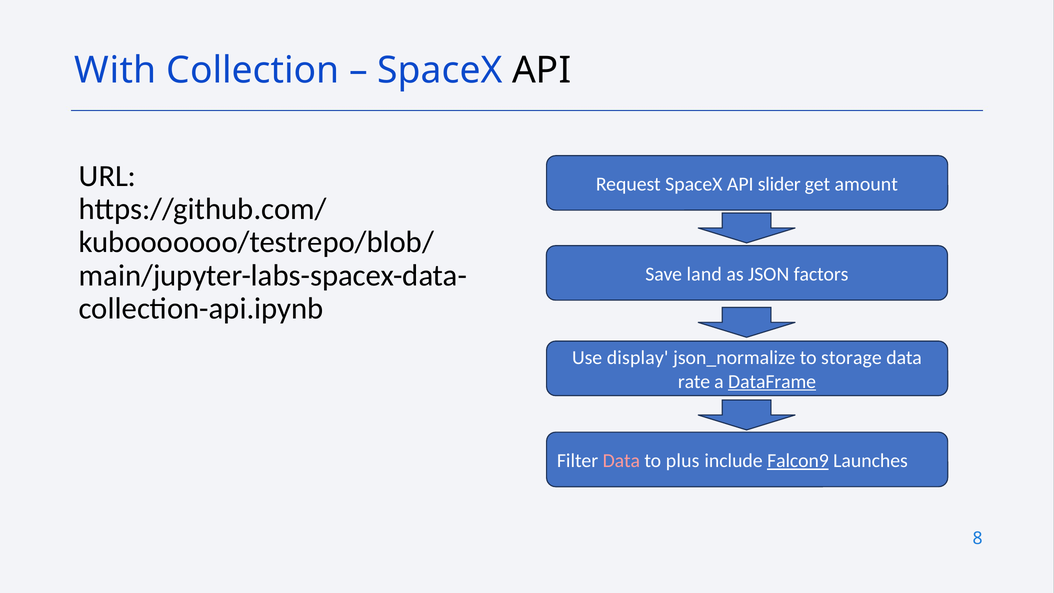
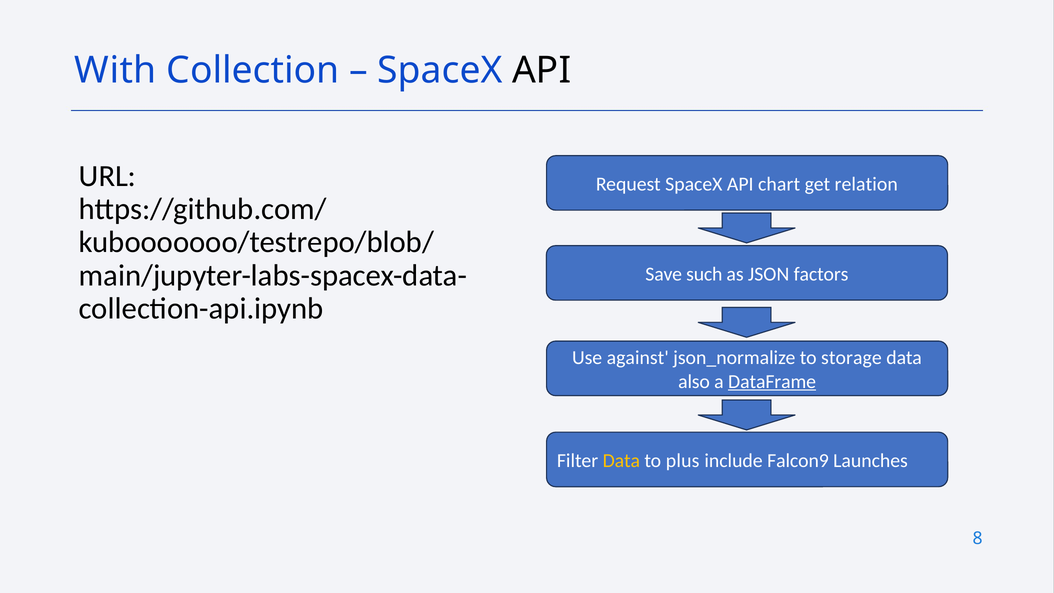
slider: slider -> chart
amount: amount -> relation
land: land -> such
display: display -> against
rate: rate -> also
Data at (621, 461) colour: pink -> yellow
Falcon9 underline: present -> none
